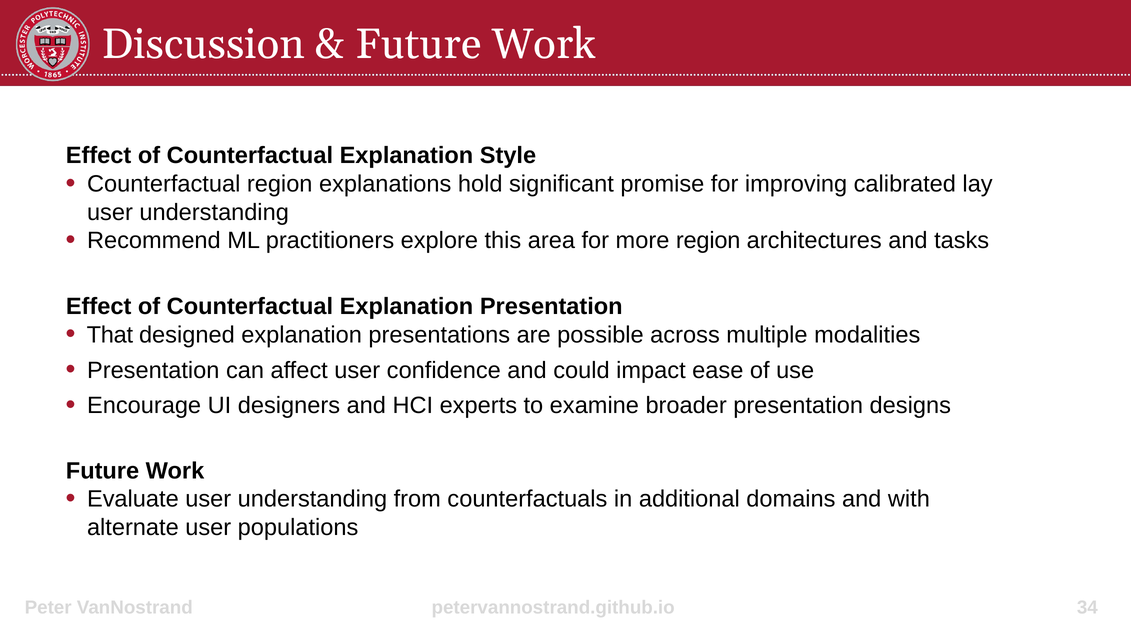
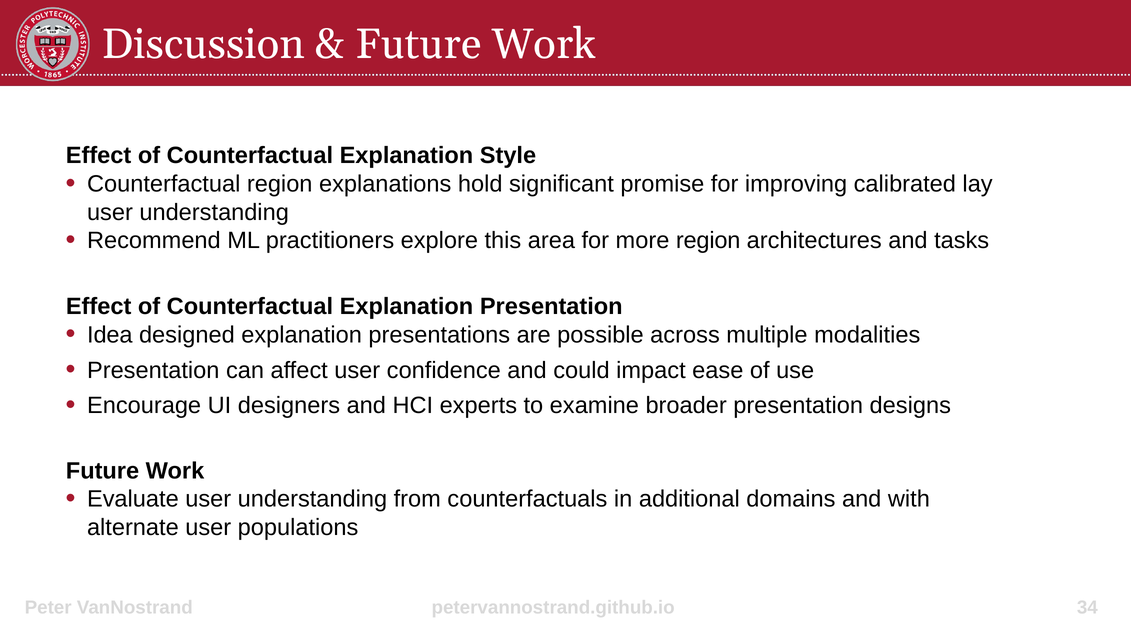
That: That -> Idea
